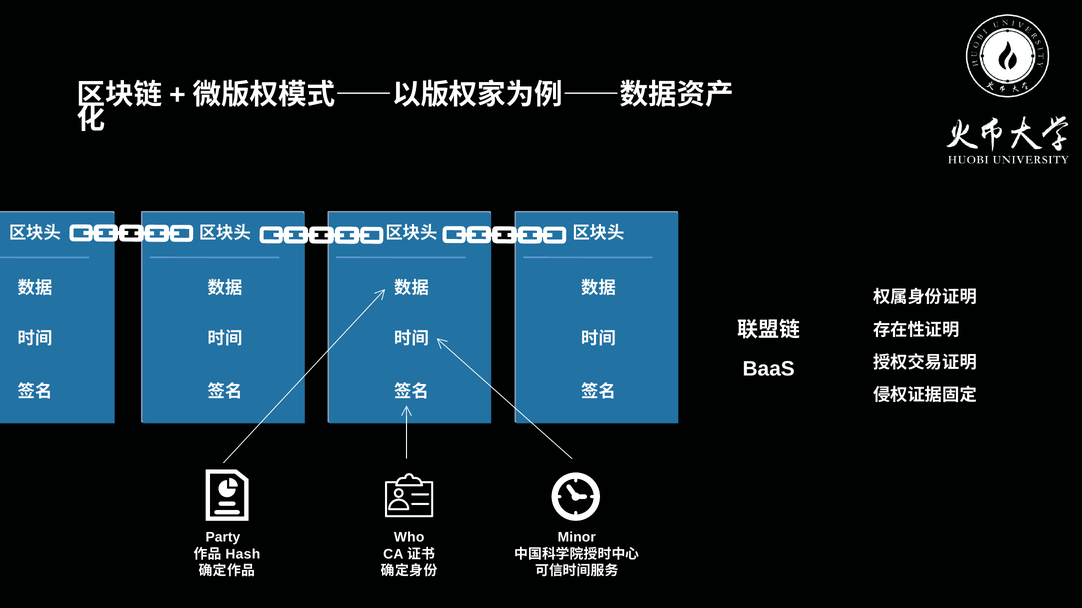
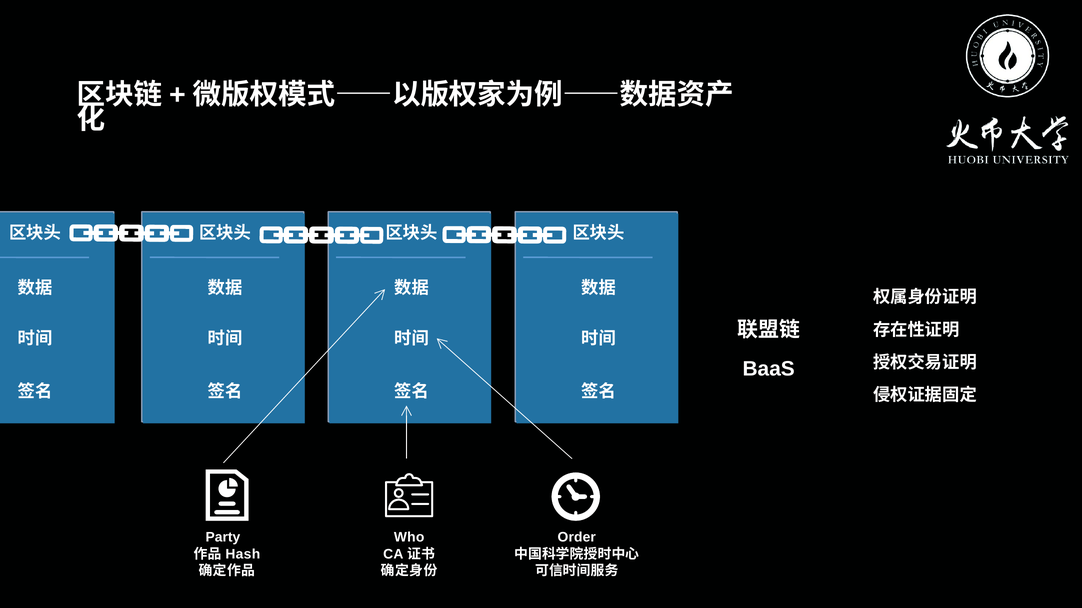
Minor: Minor -> Order
